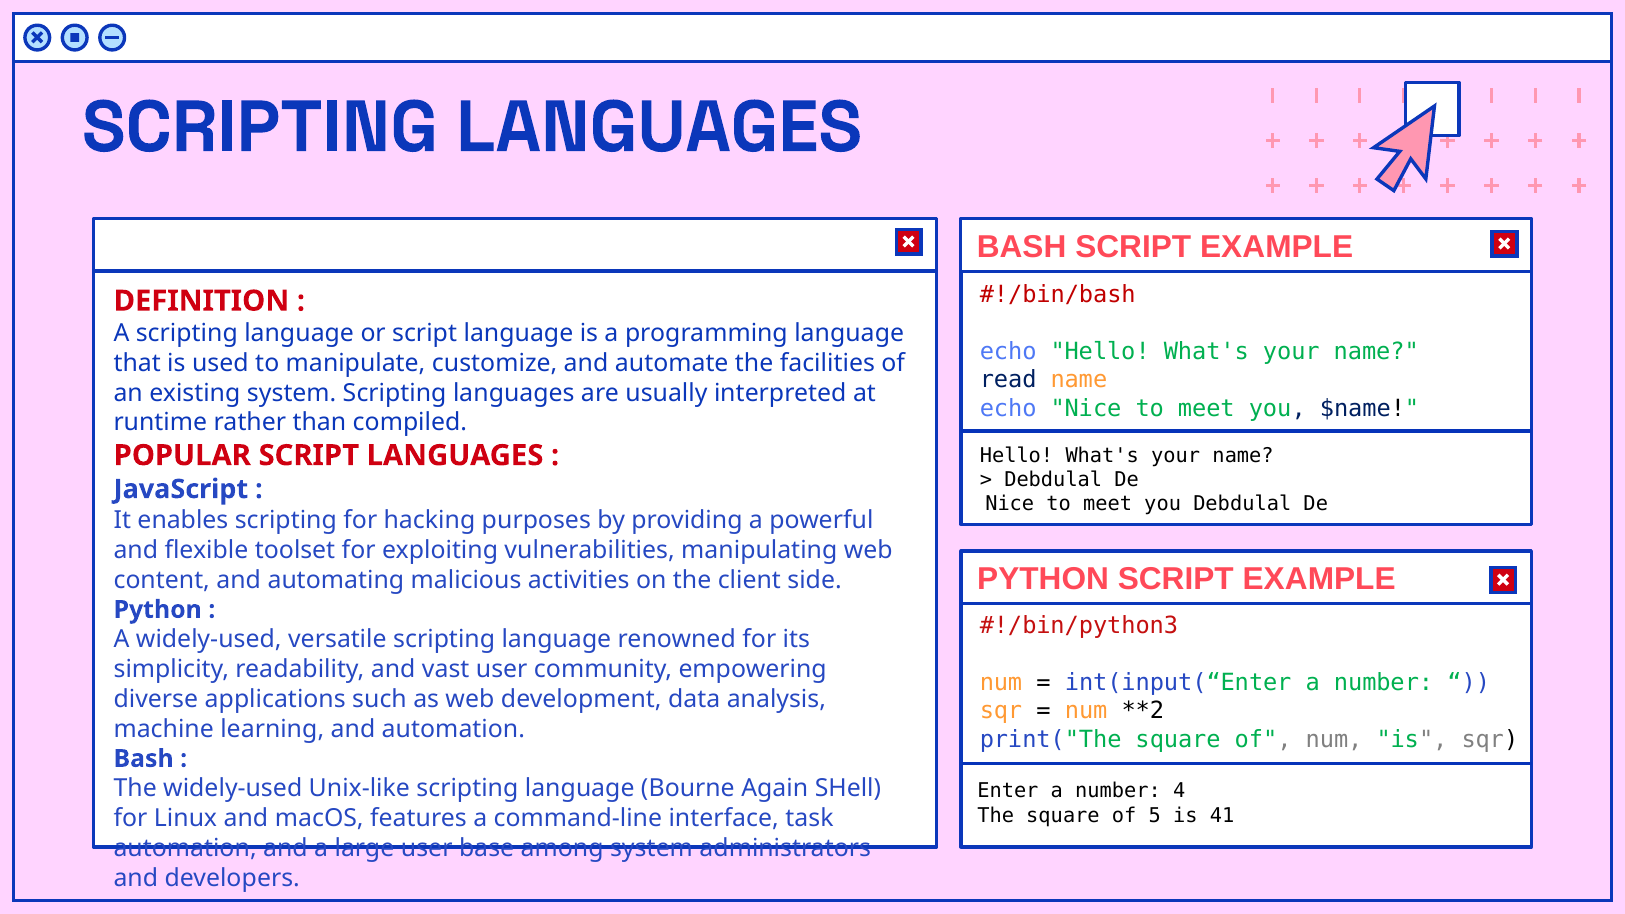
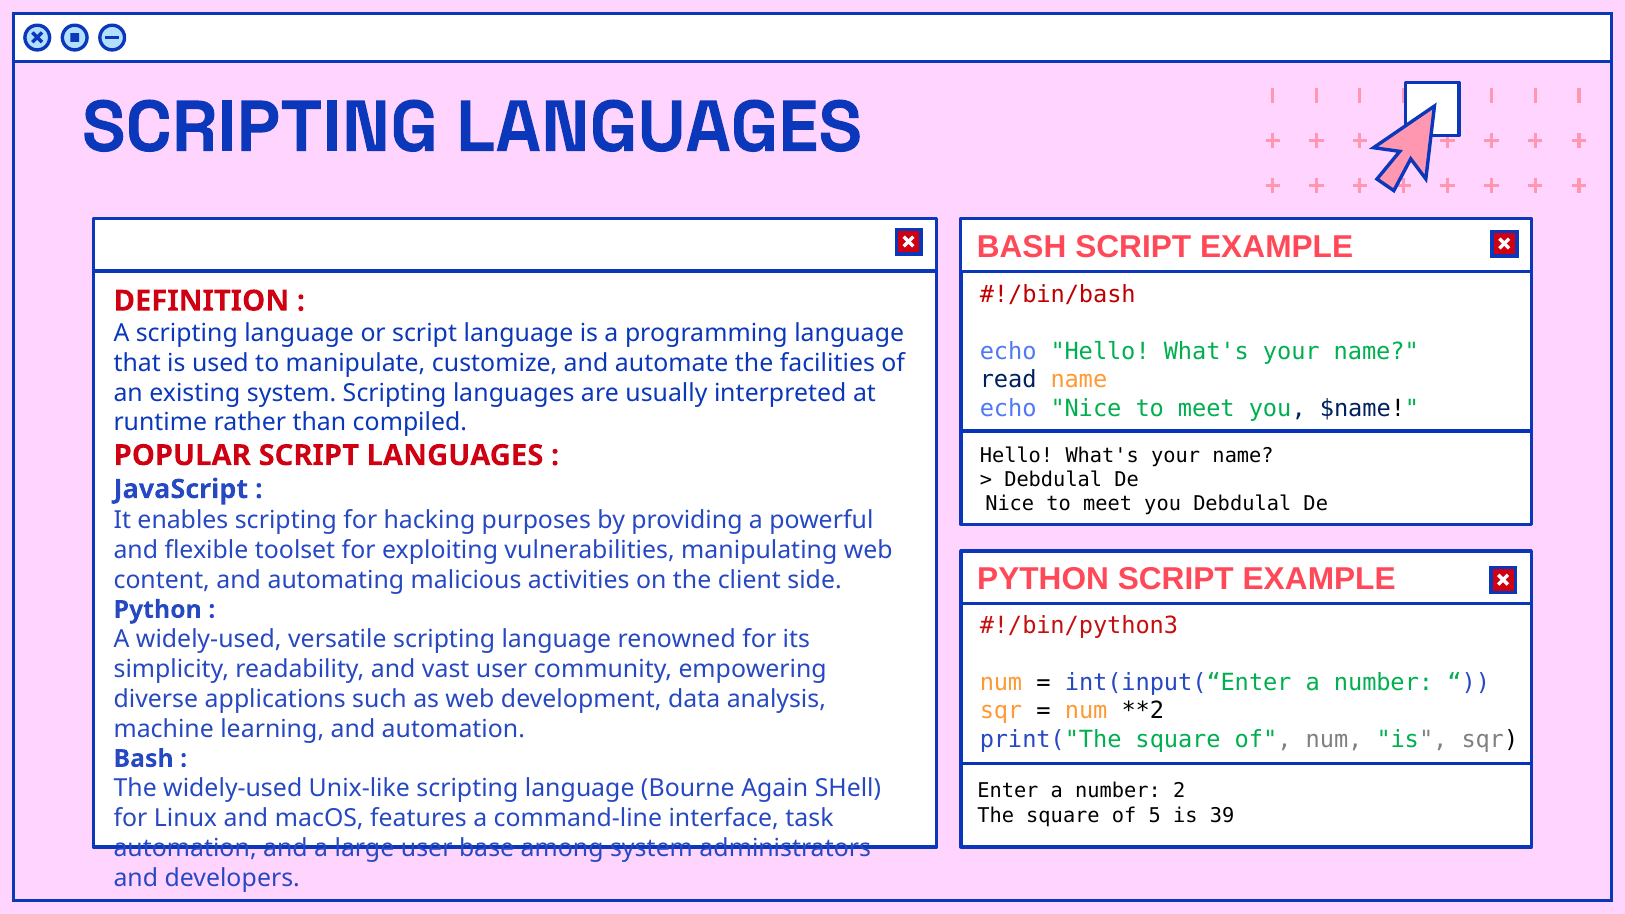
4: 4 -> 2
41: 41 -> 39
